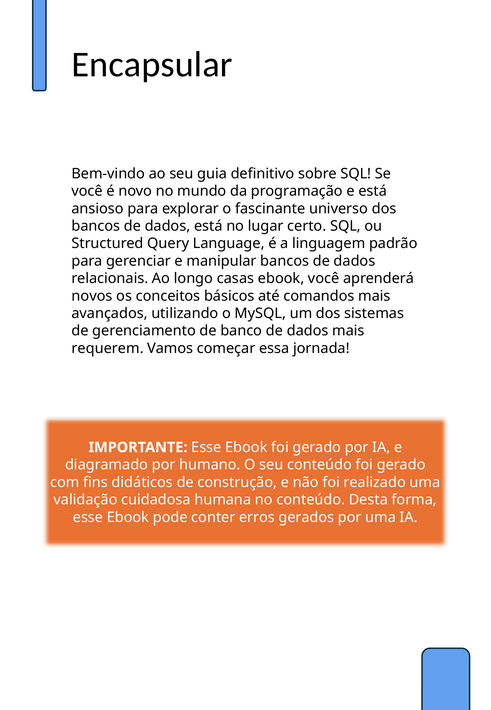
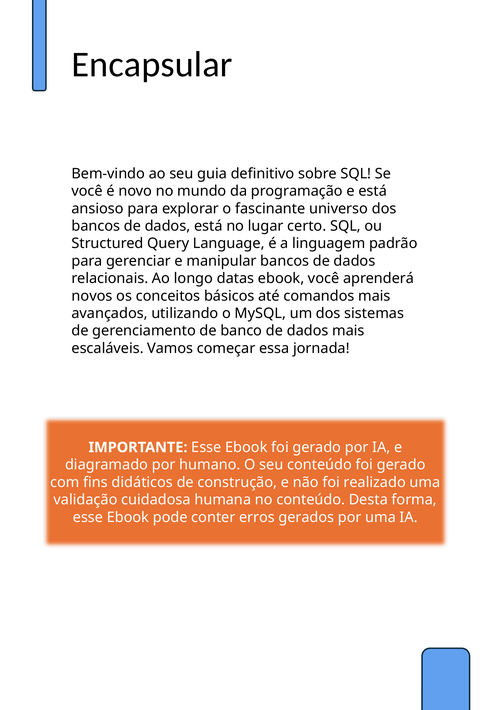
casas: casas -> datas
requerem: requerem -> escaláveis
